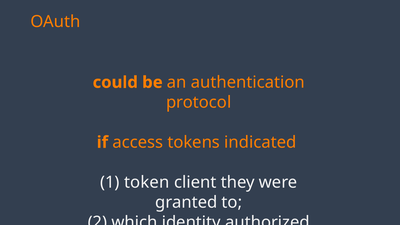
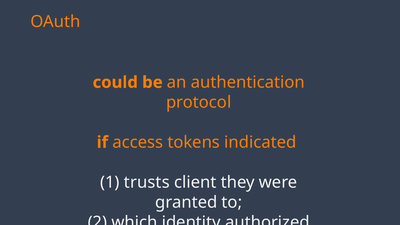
token: token -> trusts
